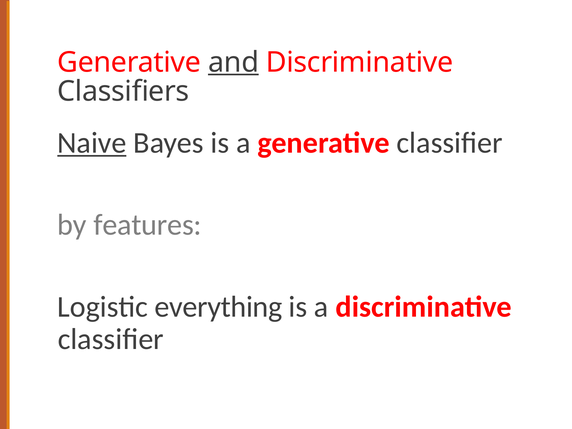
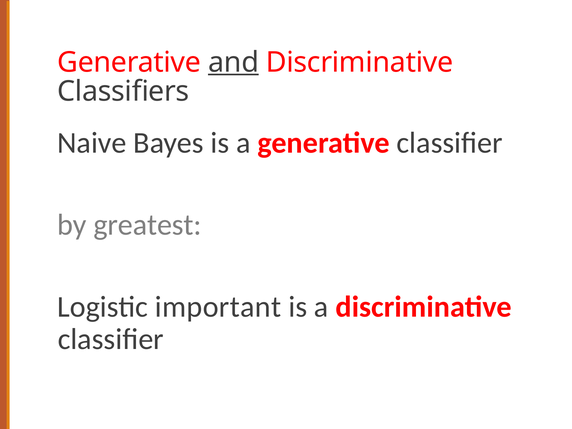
Naive underline: present -> none
features: features -> greatest
everything: everything -> important
